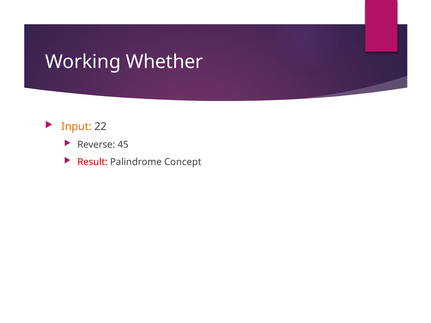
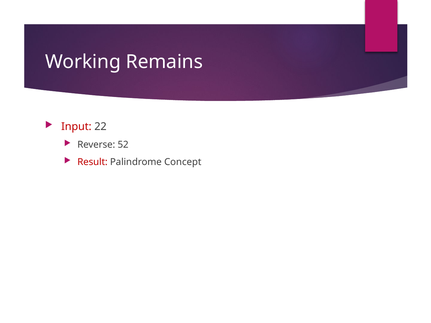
Whether: Whether -> Remains
Input colour: orange -> red
45: 45 -> 52
